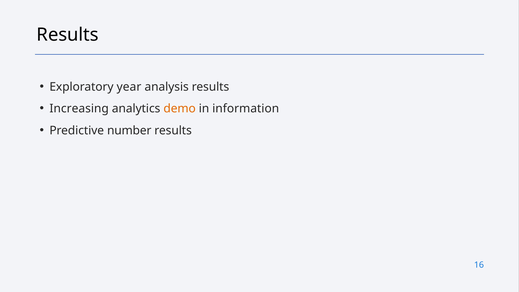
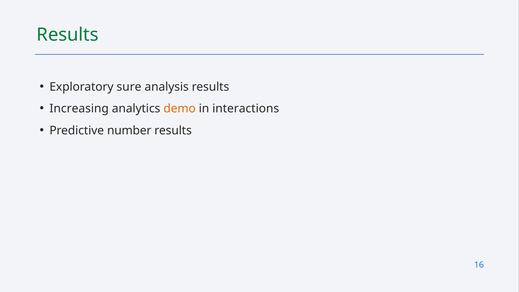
Results at (68, 35) colour: black -> green
year: year -> sure
information: information -> interactions
